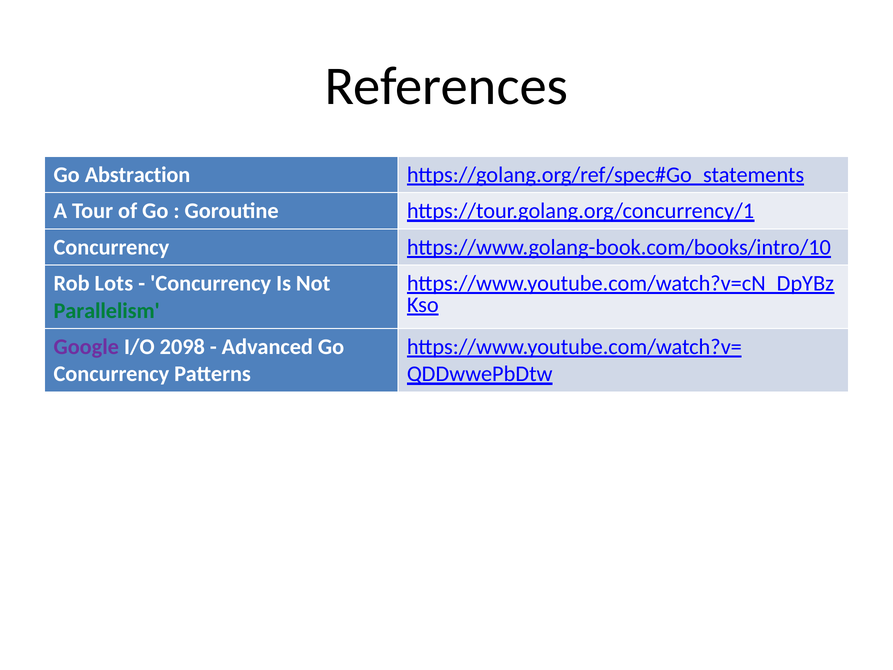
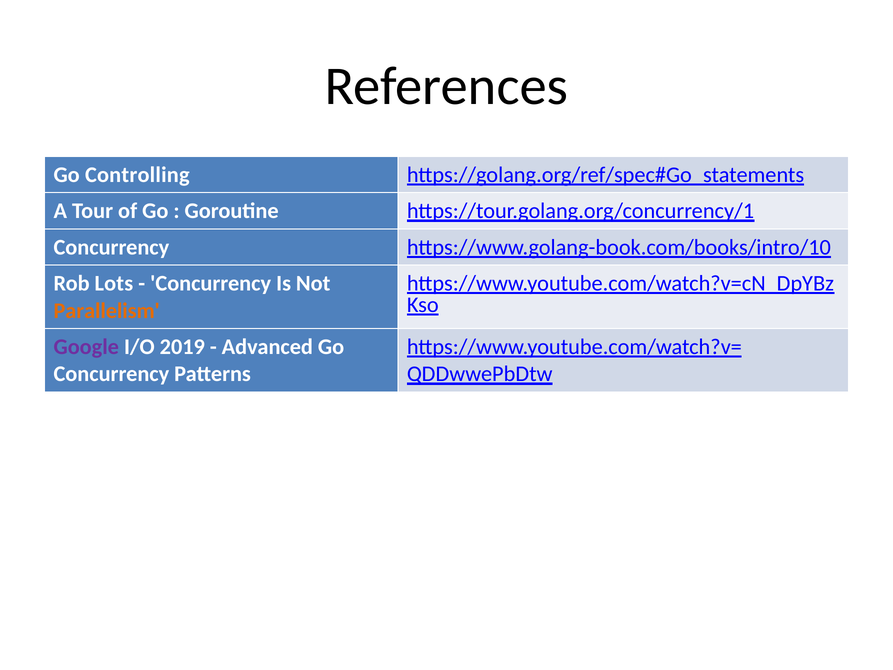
Abstraction: Abstraction -> Controlling
Parallelism colour: green -> orange
2098: 2098 -> 2019
